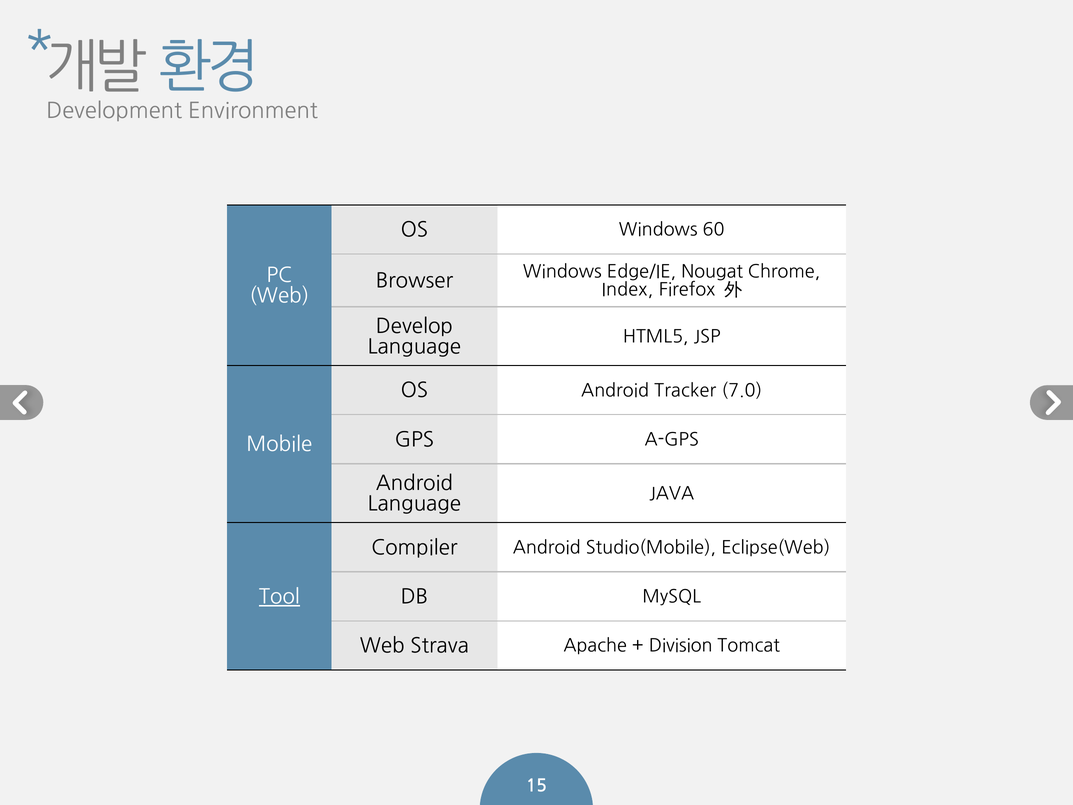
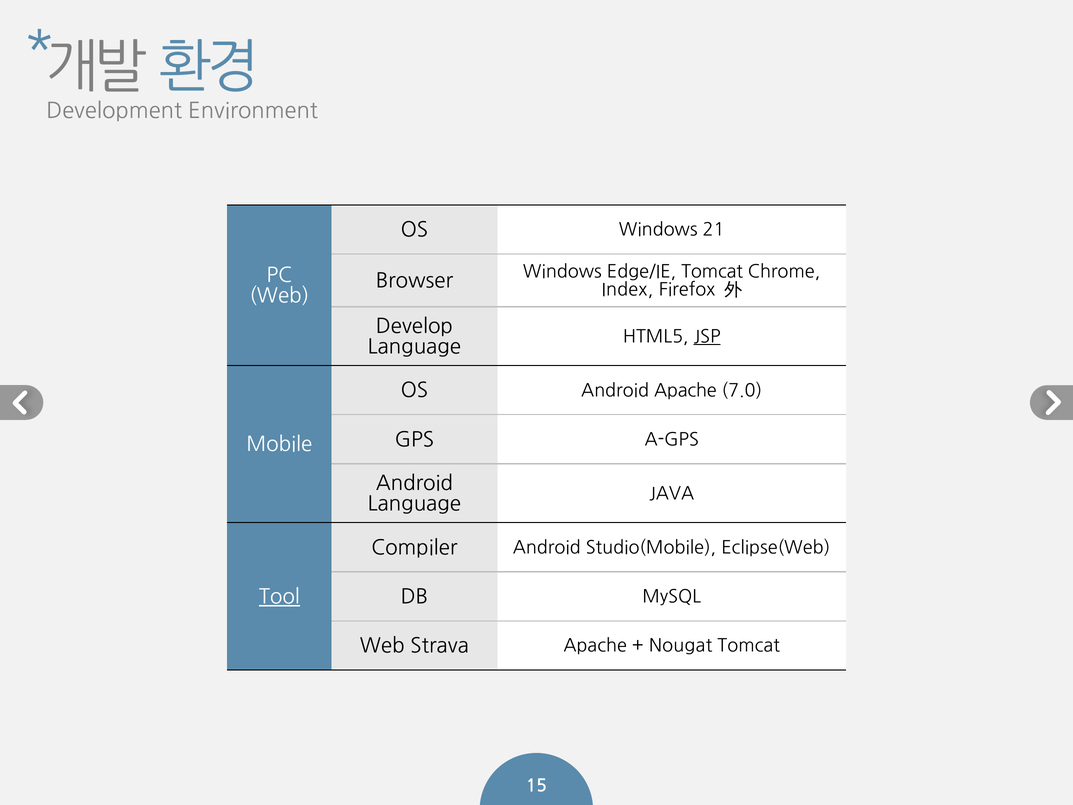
60: 60 -> 21
Edge/IE Nougat: Nougat -> Tomcat
JSP underline: none -> present
Android Tracker: Tracker -> Apache
Division: Division -> Nougat
